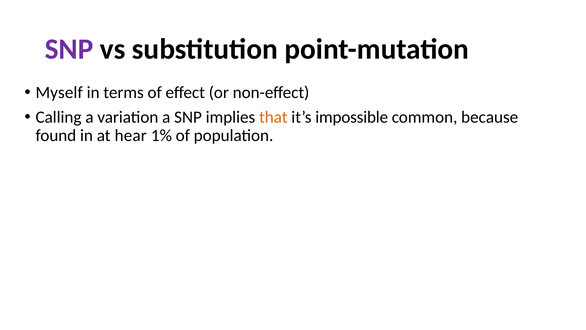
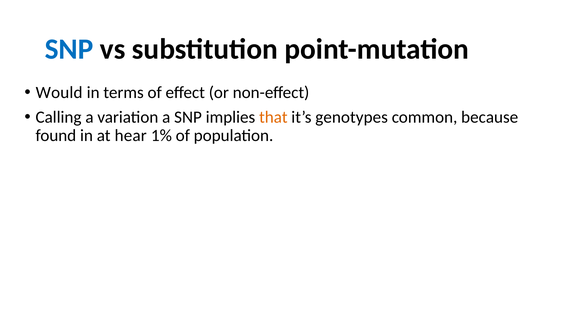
SNP at (69, 49) colour: purple -> blue
Myself: Myself -> Would
impossible: impossible -> genotypes
